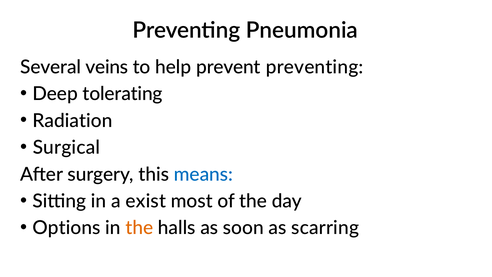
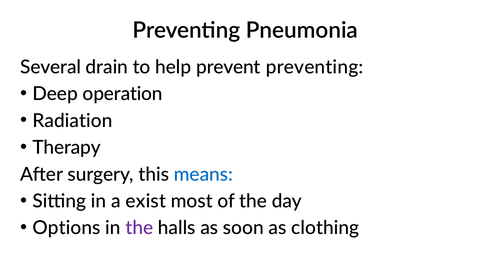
veins: veins -> drain
tolerating: tolerating -> operation
Surgical: Surgical -> Therapy
the at (139, 228) colour: orange -> purple
scarring: scarring -> clothing
